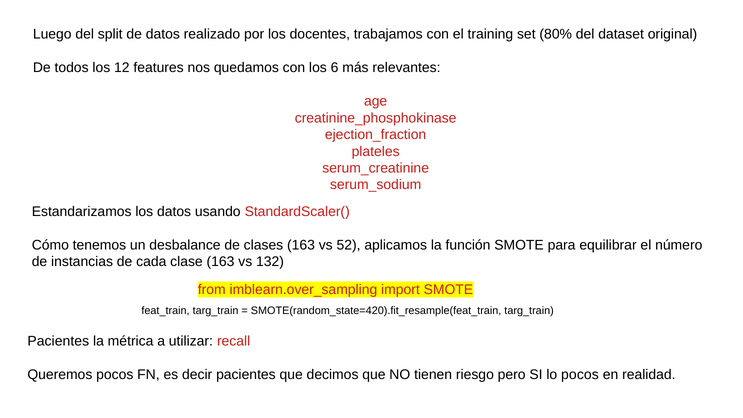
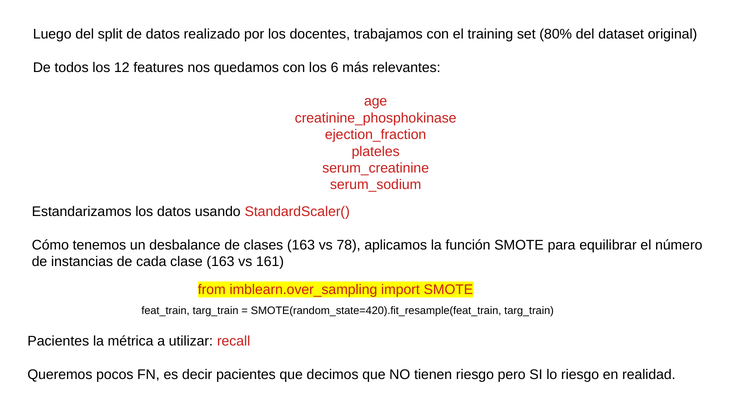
52: 52 -> 78
132: 132 -> 161
lo pocos: pocos -> riesgo
